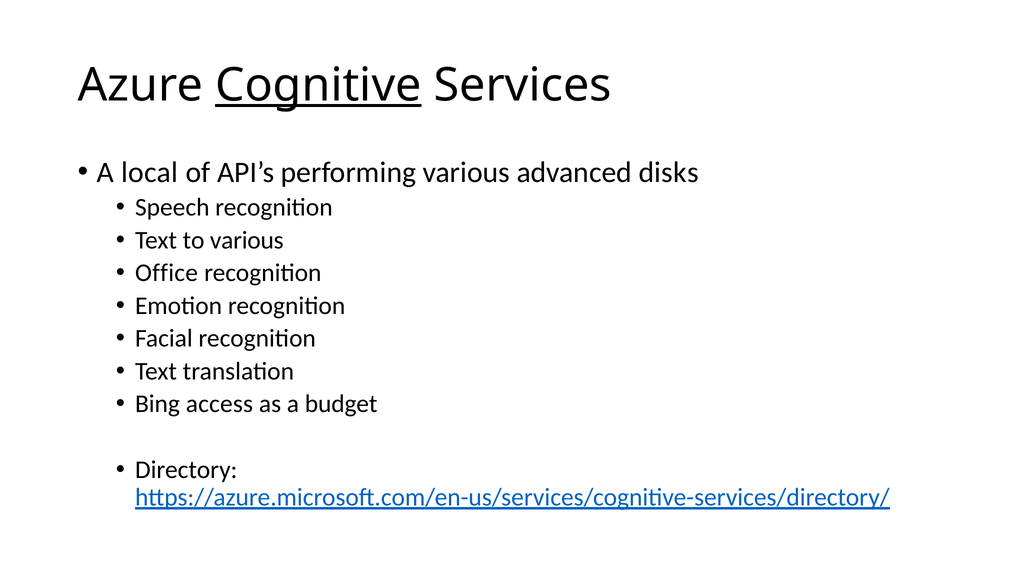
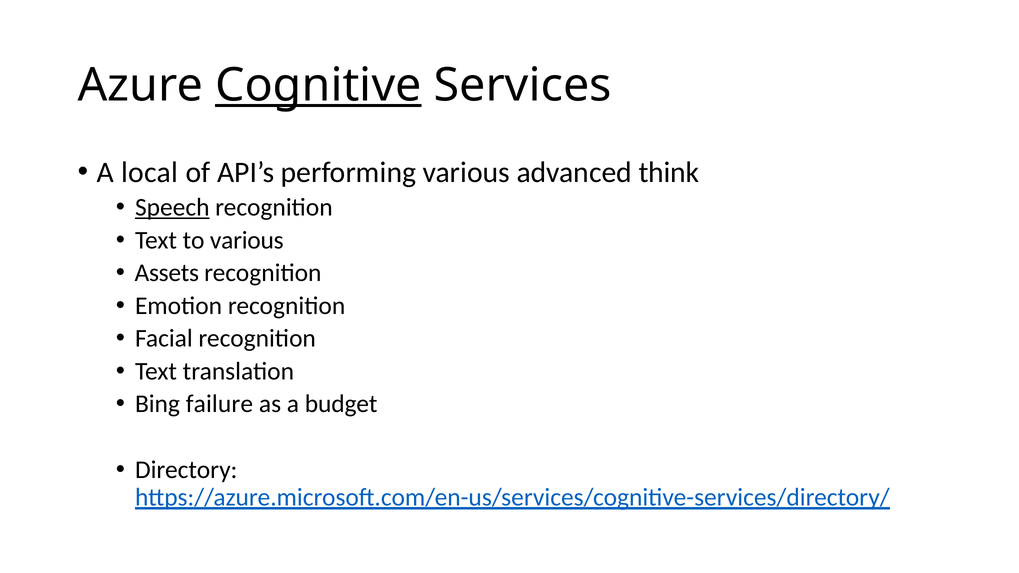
disks: disks -> think
Speech underline: none -> present
Office: Office -> Assets
access: access -> failure
